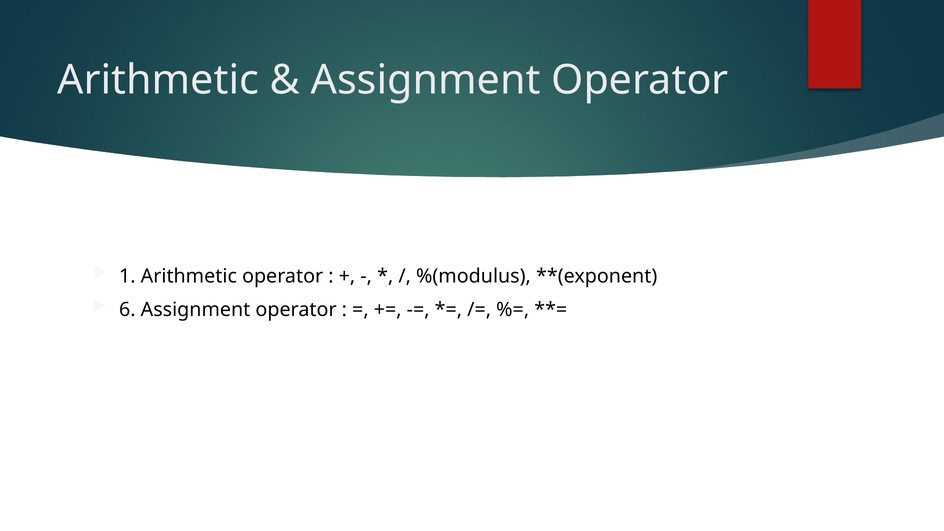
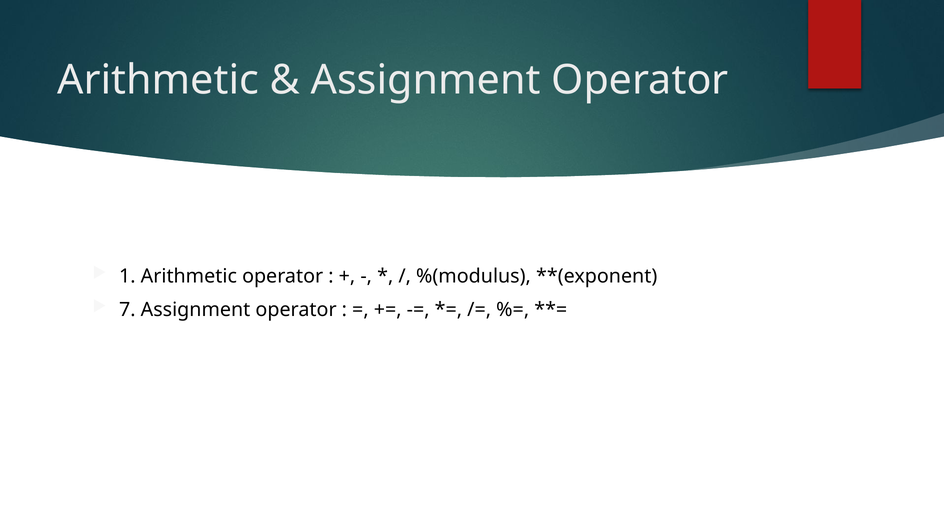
6: 6 -> 7
